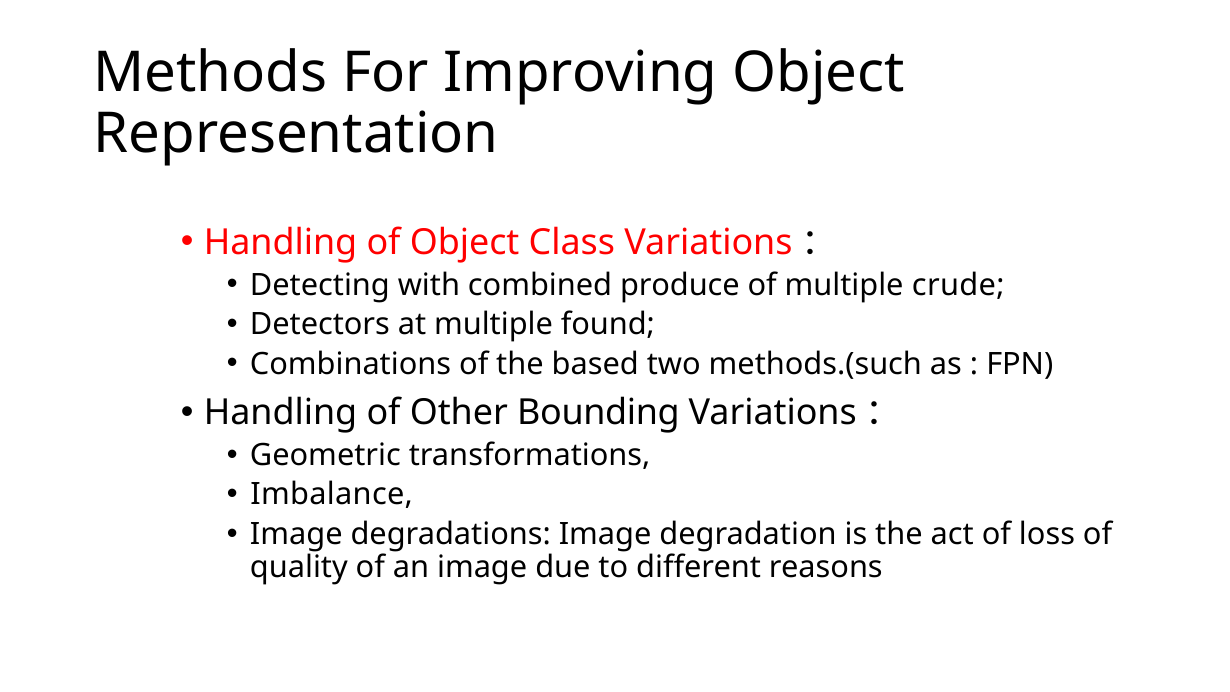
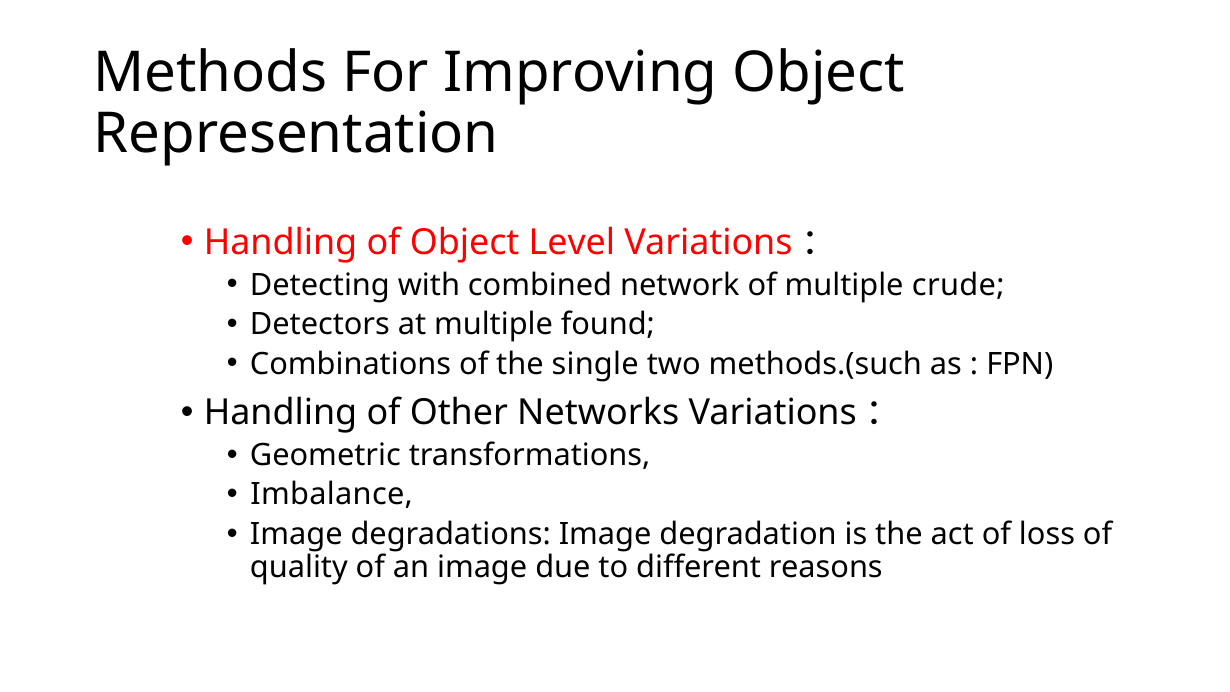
Class: Class -> Level
produce: produce -> network
based: based -> single
Bounding: Bounding -> Networks
